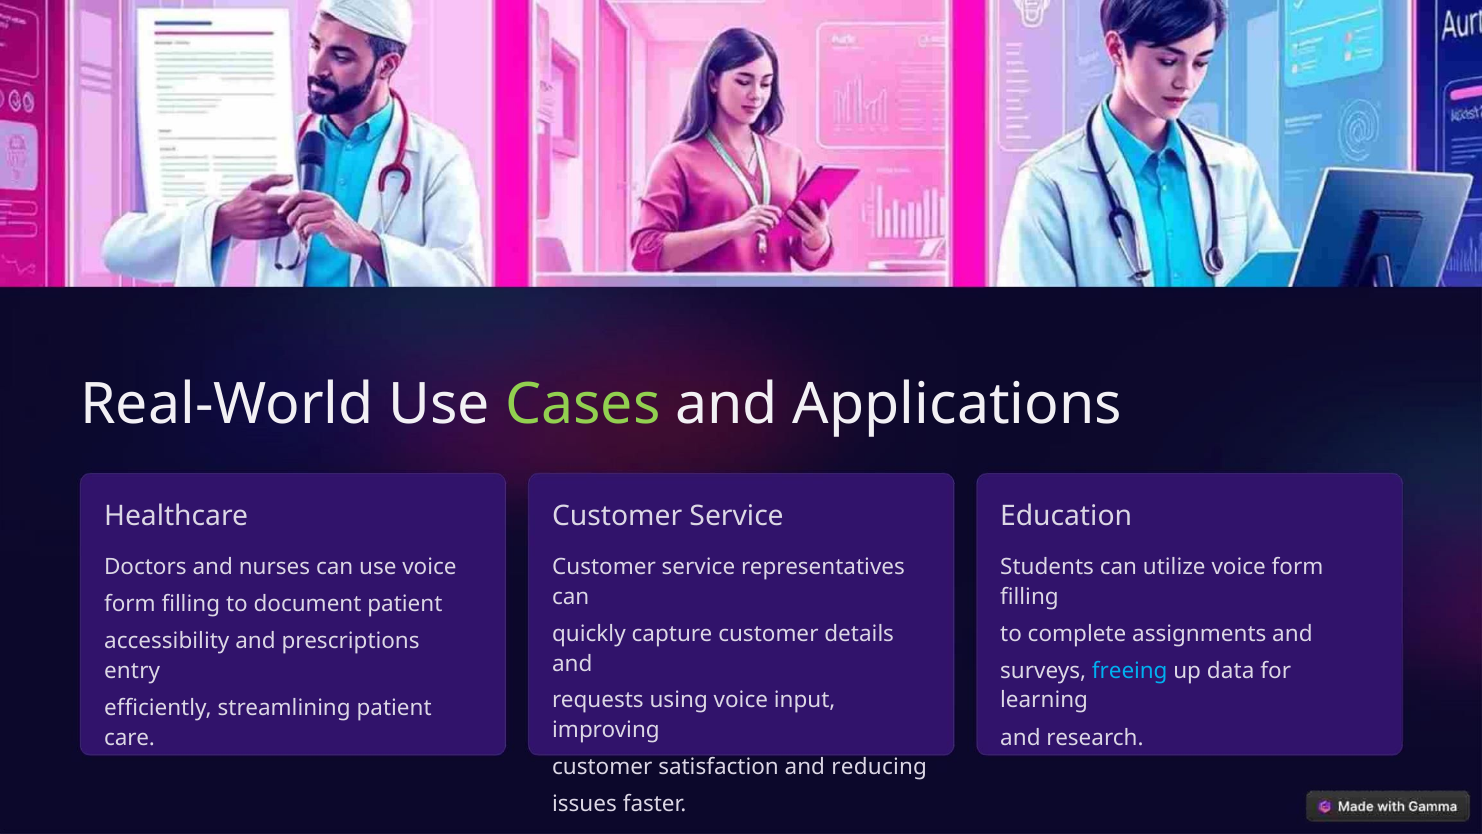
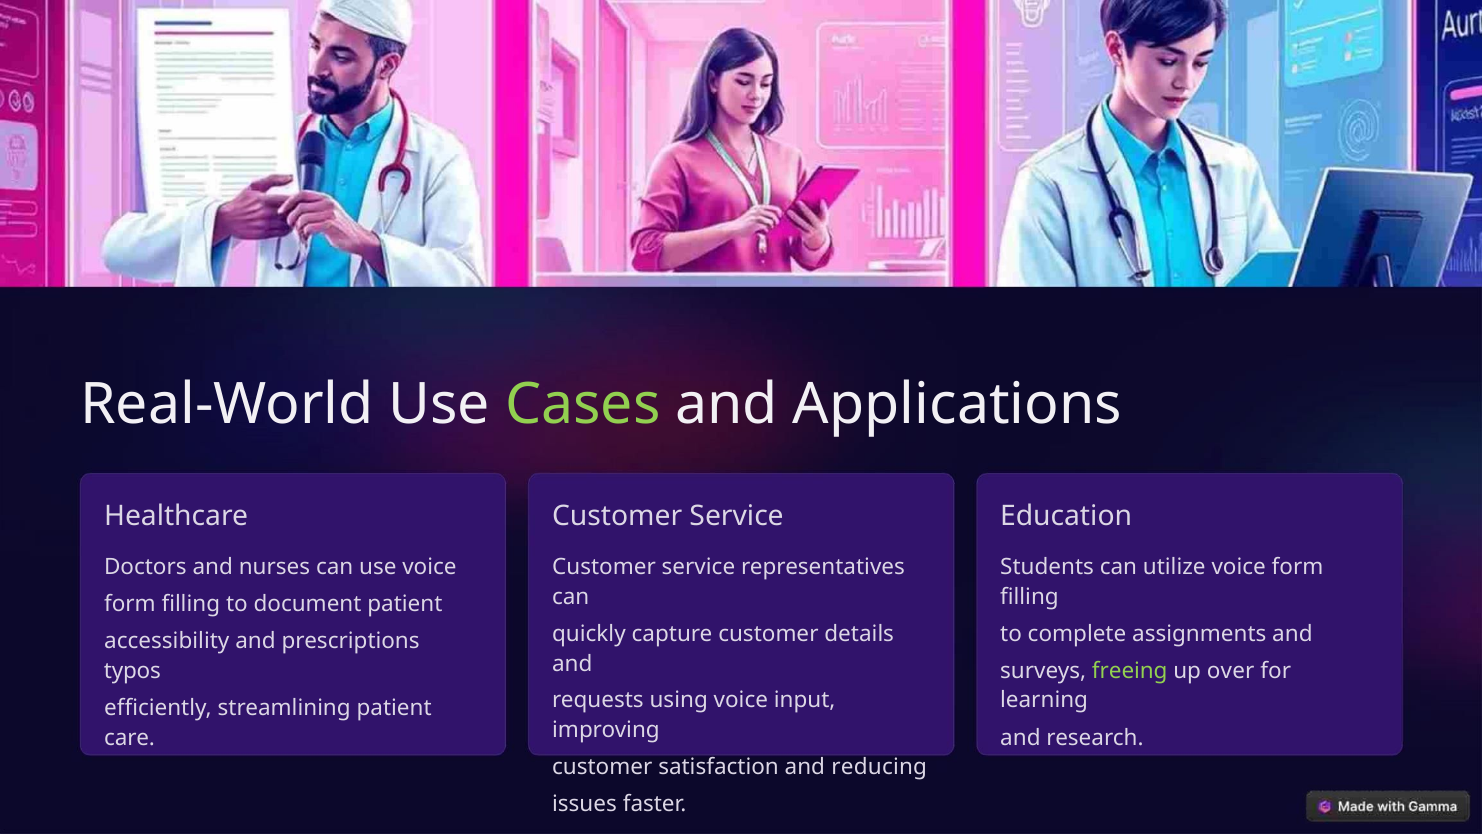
entry: entry -> typos
freeing colour: light blue -> light green
data: data -> over
